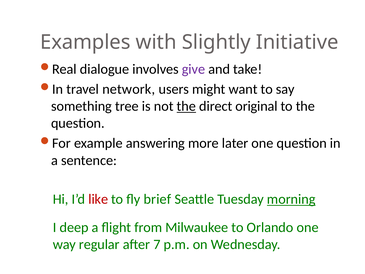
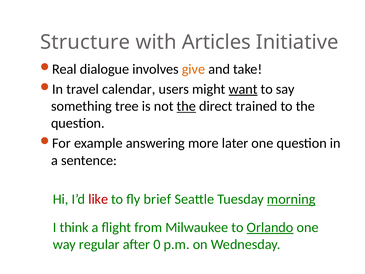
Examples: Examples -> Structure
Slightly: Slightly -> Articles
give colour: purple -> orange
network: network -> calendar
want underline: none -> present
original: original -> trained
deep: deep -> think
Orlando underline: none -> present
7: 7 -> 0
